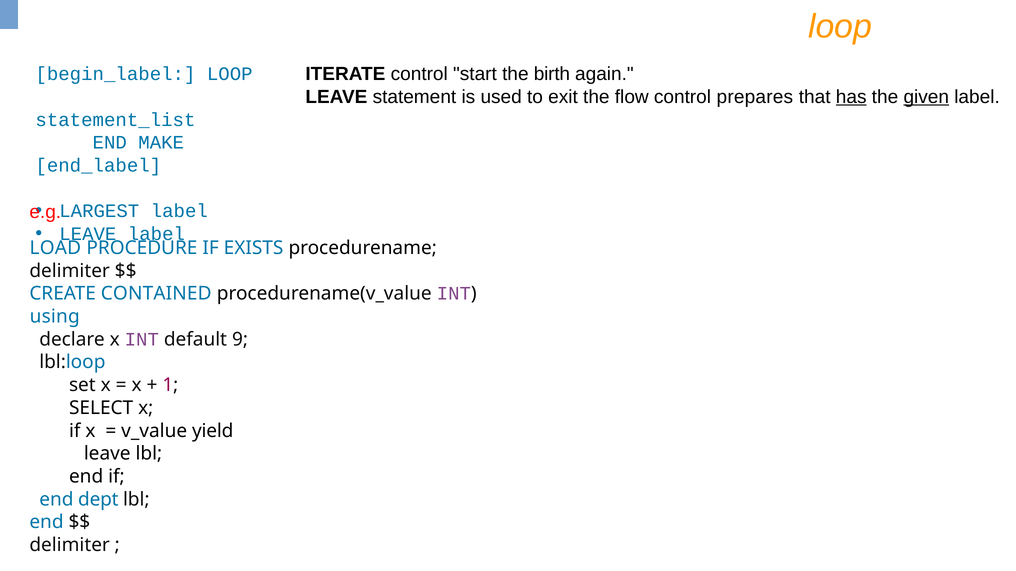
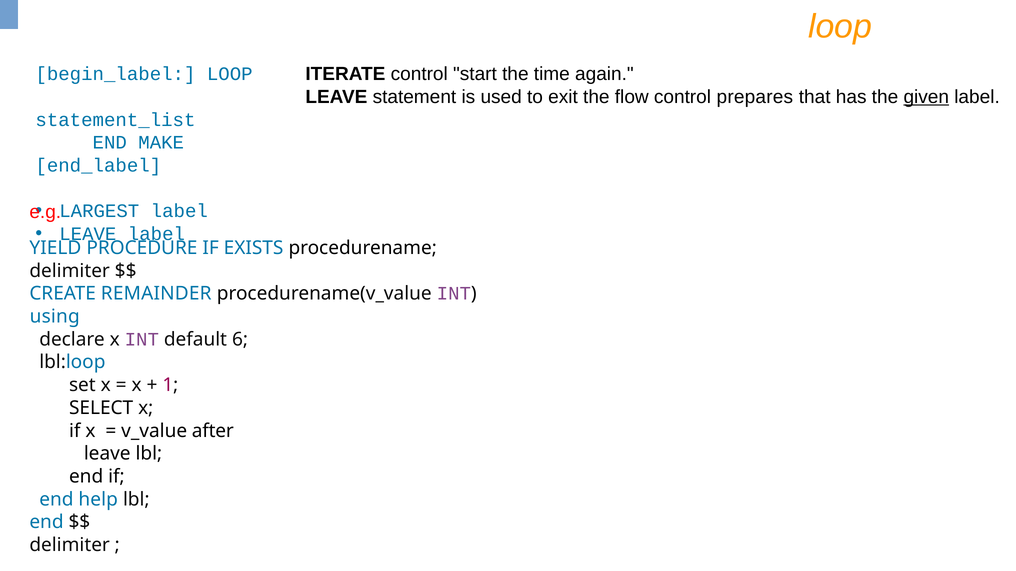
birth: birth -> time
has underline: present -> none
LOAD: LOAD -> YIELD
CONTAINED: CONTAINED -> REMAINDER
9: 9 -> 6
yield: yield -> after
dept: dept -> help
